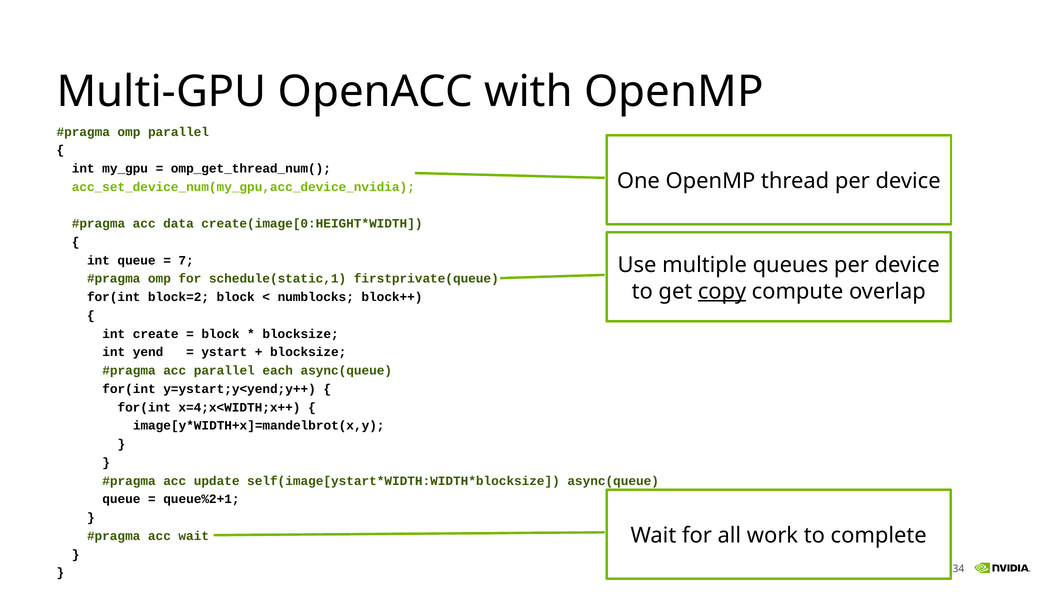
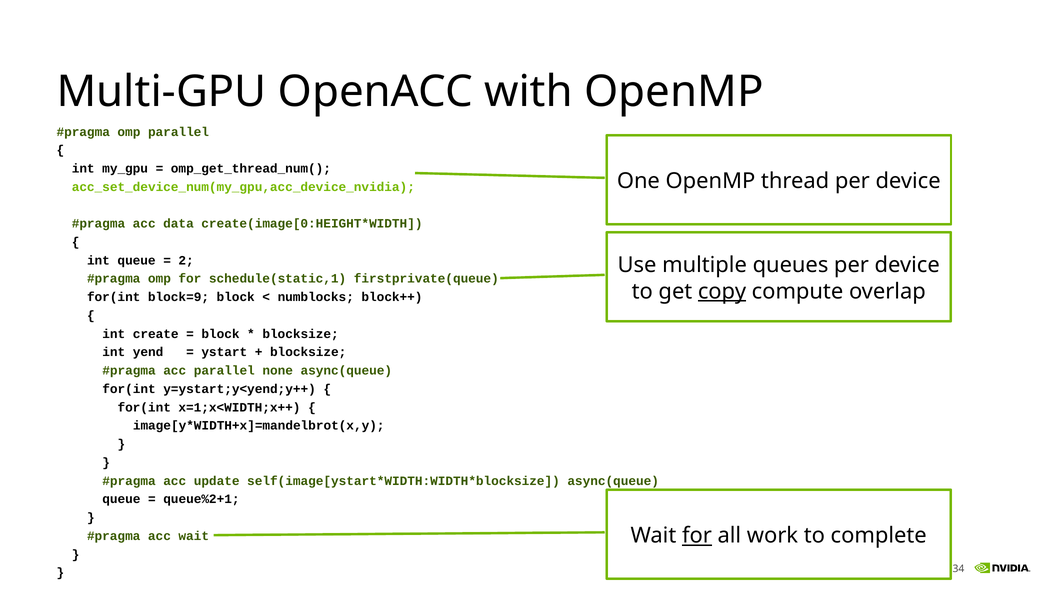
7: 7 -> 2
block=2: block=2 -> block=9
each: each -> none
x=4;x<WIDTH;x++: x=4;x<WIDTH;x++ -> x=1;x<WIDTH;x++
for at (697, 536) underline: none -> present
